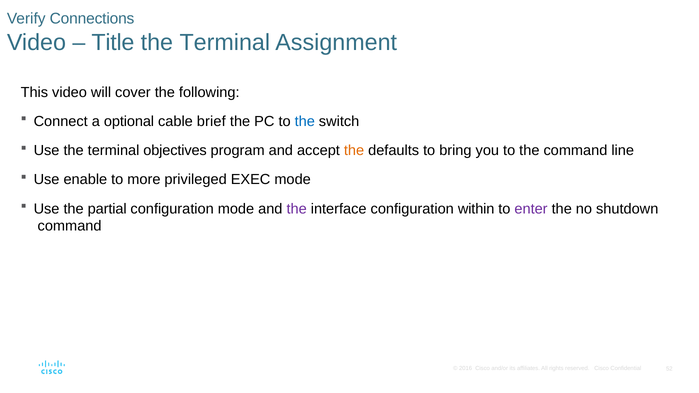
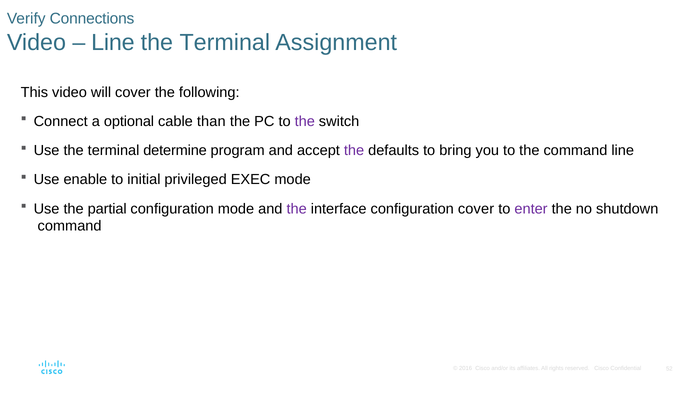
Title at (113, 43): Title -> Line
brief: brief -> than
the at (305, 121) colour: blue -> purple
objectives: objectives -> determine
the at (354, 151) colour: orange -> purple
more: more -> initial
configuration within: within -> cover
